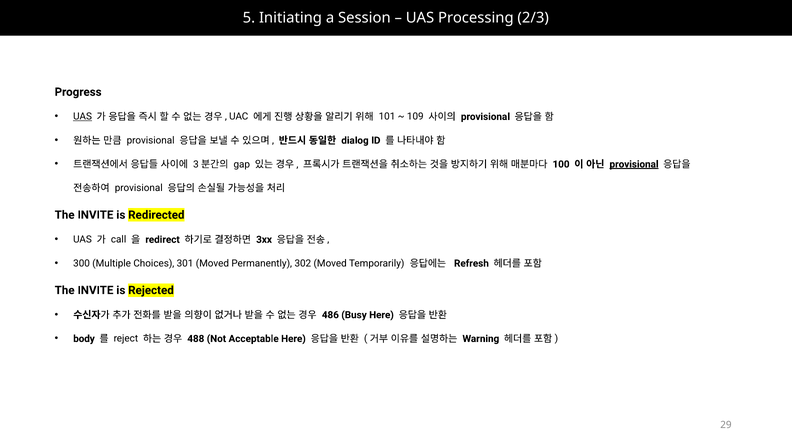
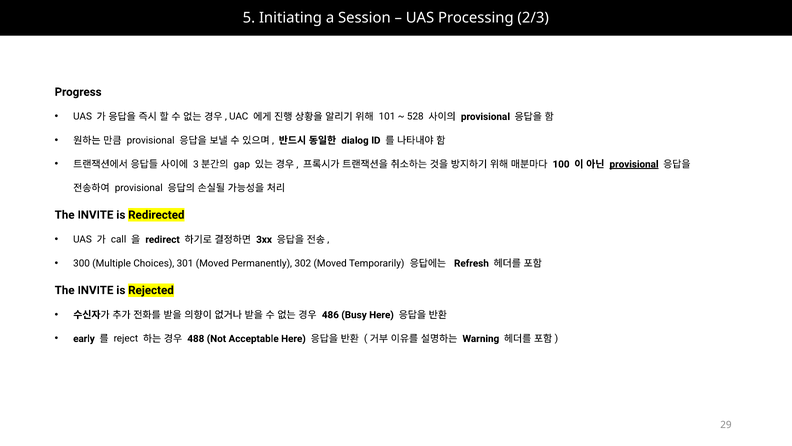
UAS at (83, 117) underline: present -> none
109: 109 -> 528
body: body -> early
